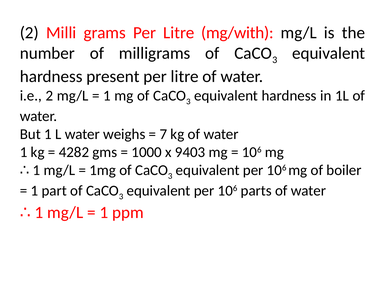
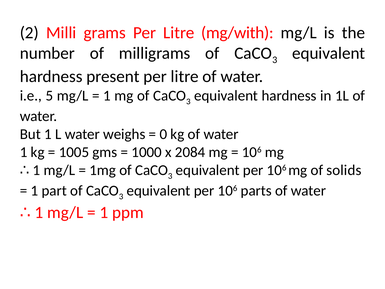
i.e 2: 2 -> 5
7: 7 -> 0
4282: 4282 -> 1005
9403: 9403 -> 2084
boiler: boiler -> solids
